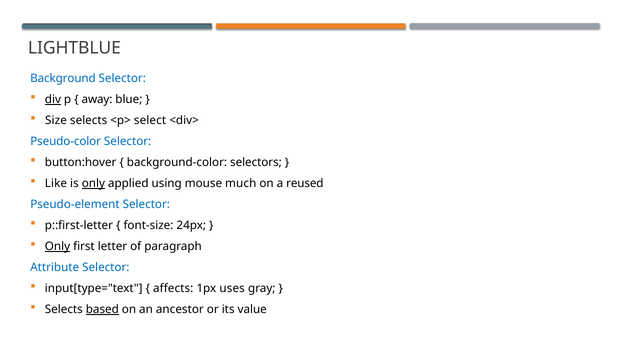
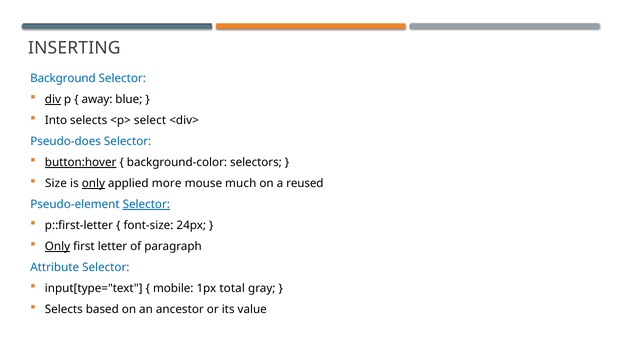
LIGHTBLUE: LIGHTBLUE -> INSERTING
Size: Size -> Into
Pseudo-color: Pseudo-color -> Pseudo-does
button:hover underline: none -> present
Like: Like -> Size
using: using -> more
Selector at (146, 204) underline: none -> present
affects: affects -> mobile
uses: uses -> total
based underline: present -> none
